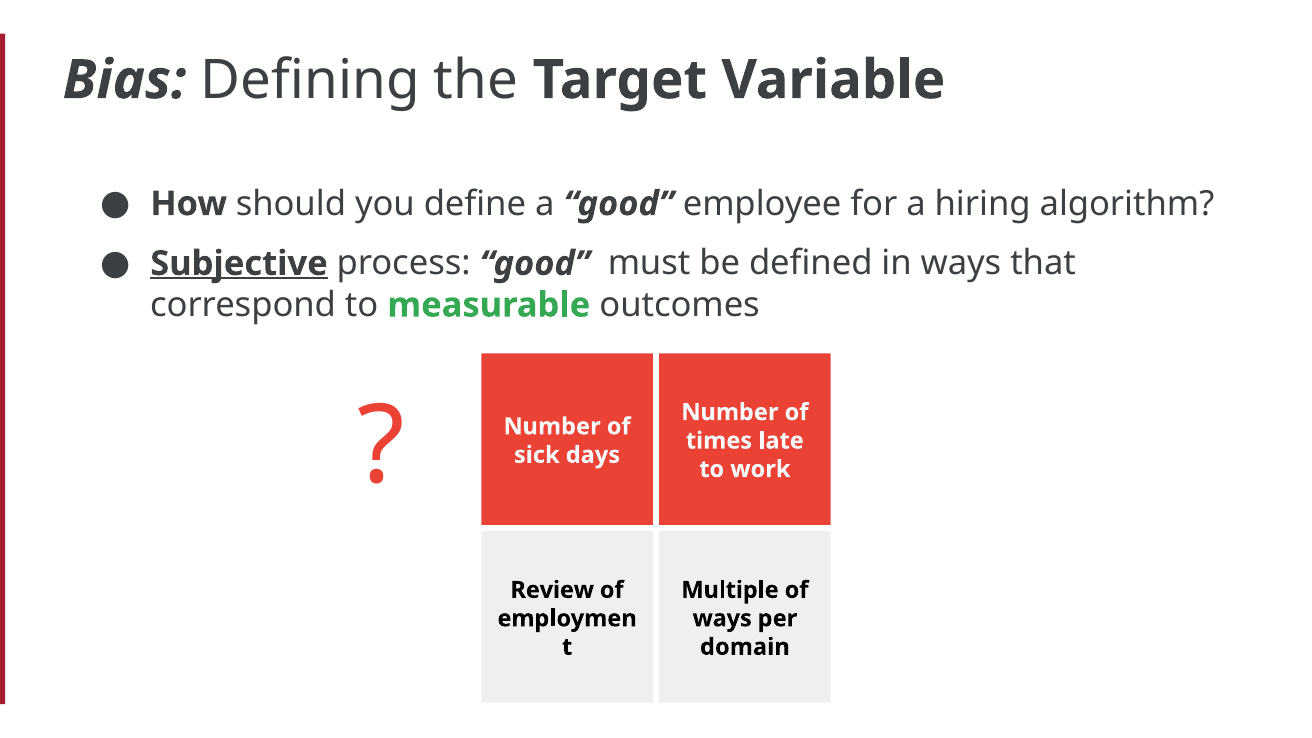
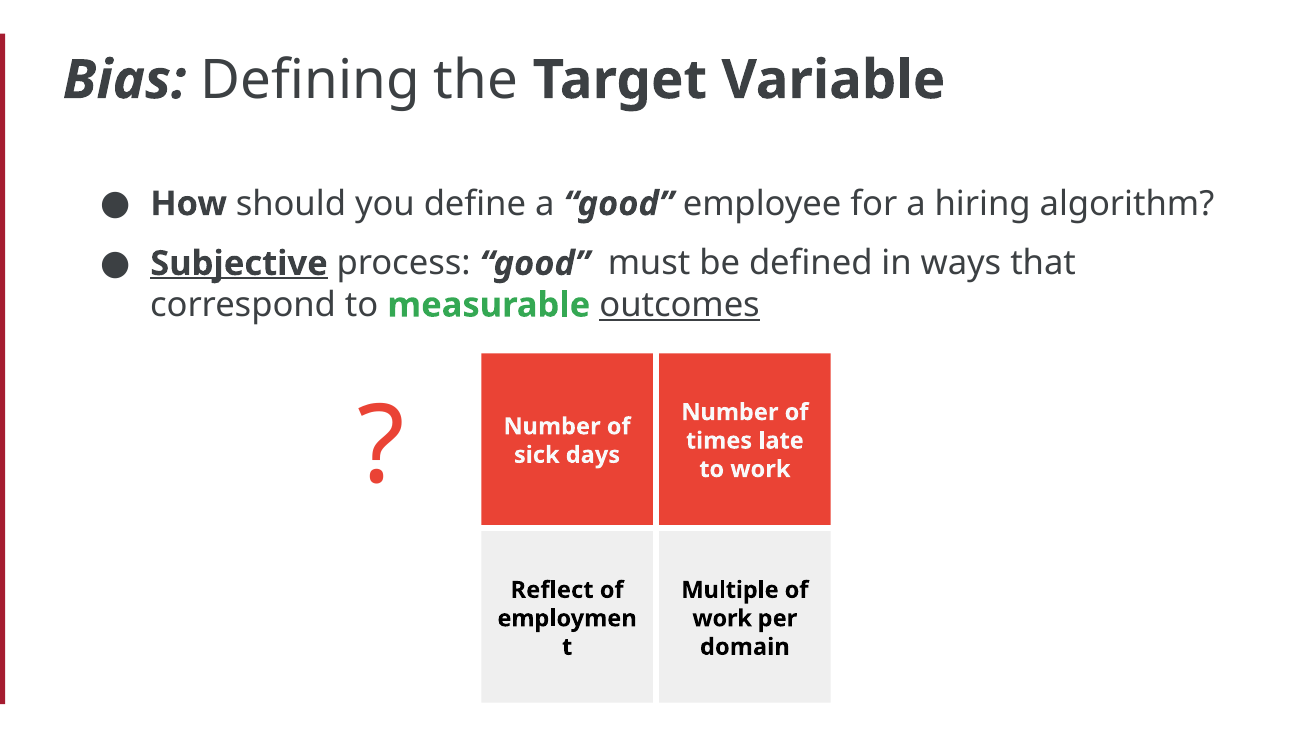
outcomes underline: none -> present
Review: Review -> Reflect
ways at (722, 619): ways -> work
